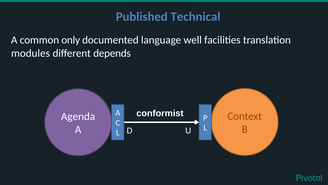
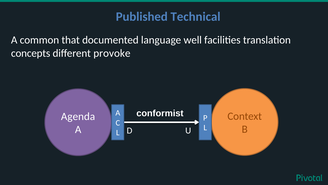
only: only -> that
modules: modules -> concepts
depends: depends -> provoke
